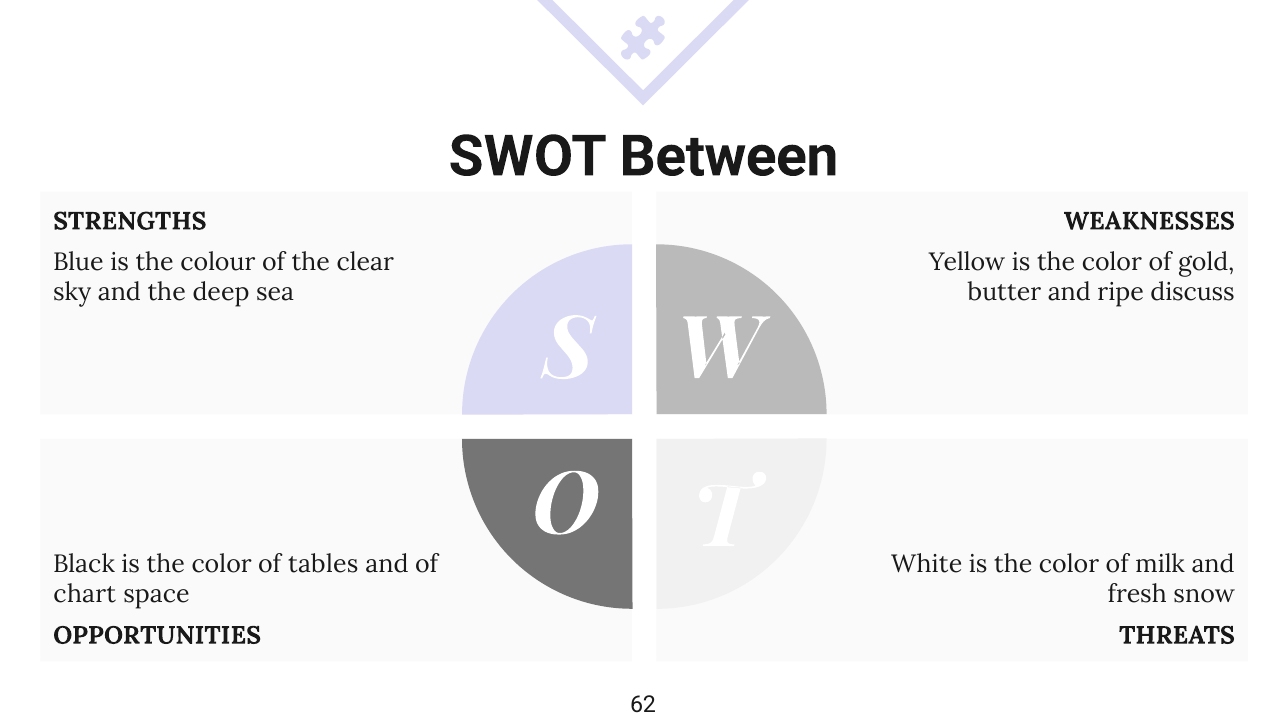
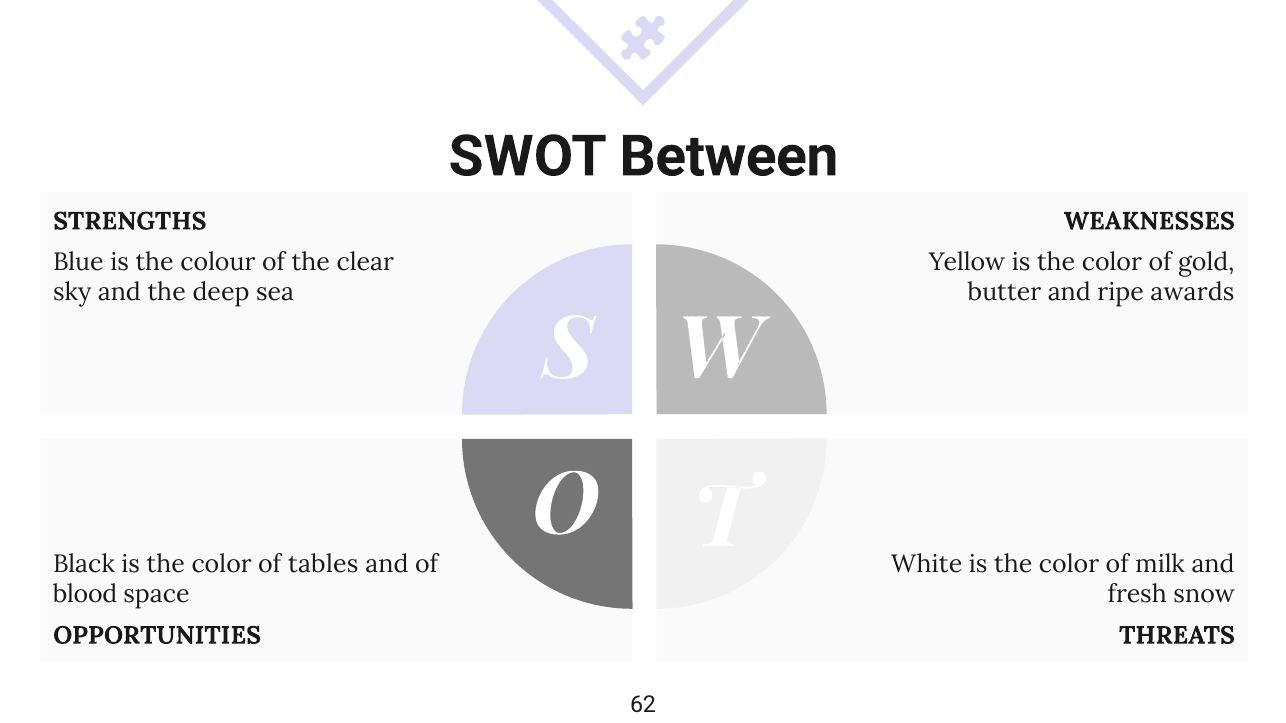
discuss: discuss -> awards
chart: chart -> blood
